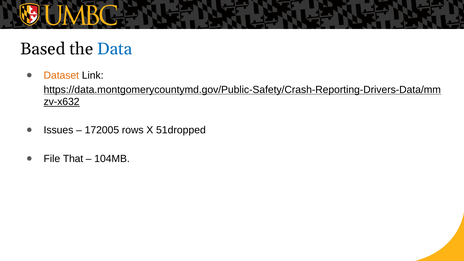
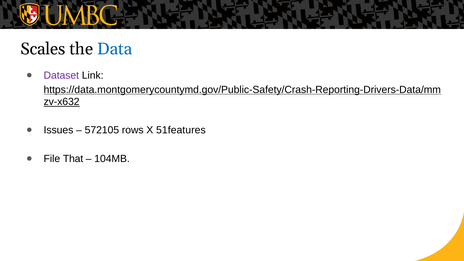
Based: Based -> Scales
Dataset colour: orange -> purple
172005: 172005 -> 572105
51dropped: 51dropped -> 51features
